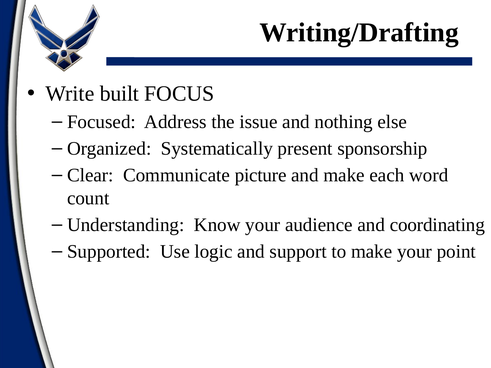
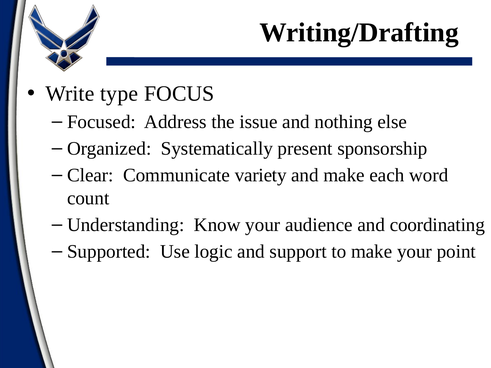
built: built -> type
picture: picture -> variety
